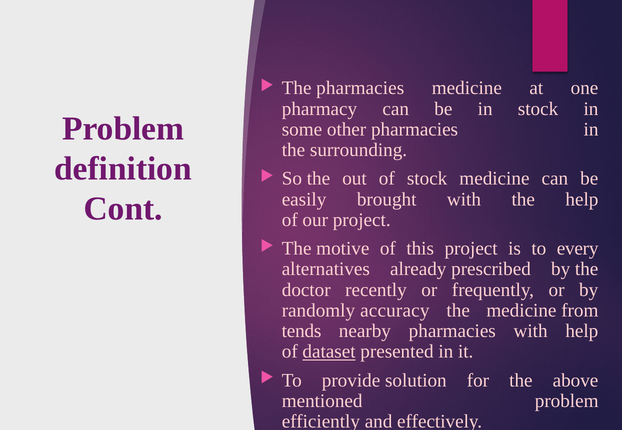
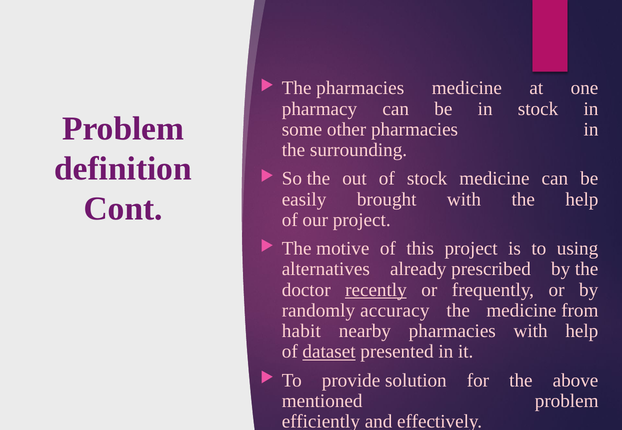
every: every -> using
recently underline: none -> present
tends: tends -> habit
